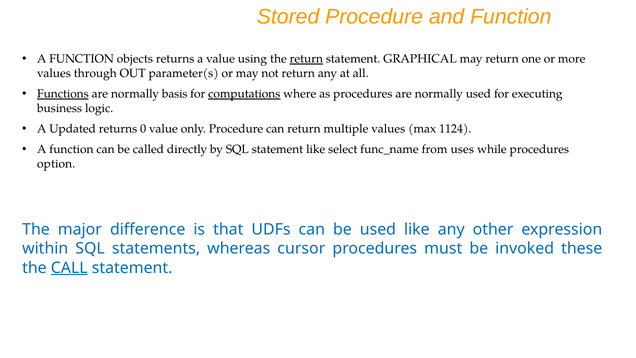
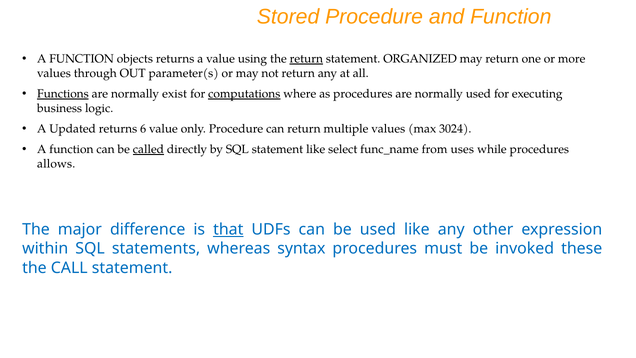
GRAPHICAL: GRAPHICAL -> ORGANIZED
basis: basis -> exist
0: 0 -> 6
1124: 1124 -> 3024
called underline: none -> present
option: option -> allows
that underline: none -> present
cursor: cursor -> syntax
CALL underline: present -> none
